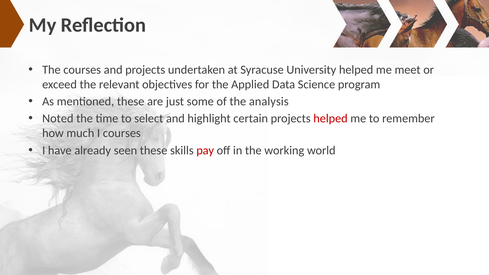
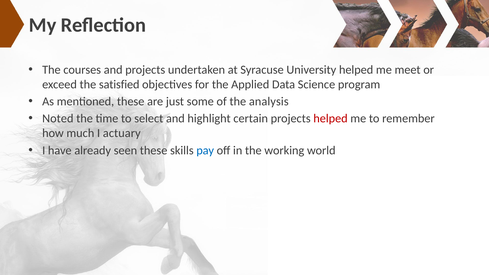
relevant: relevant -> satisfied
I courses: courses -> actuary
pay colour: red -> blue
